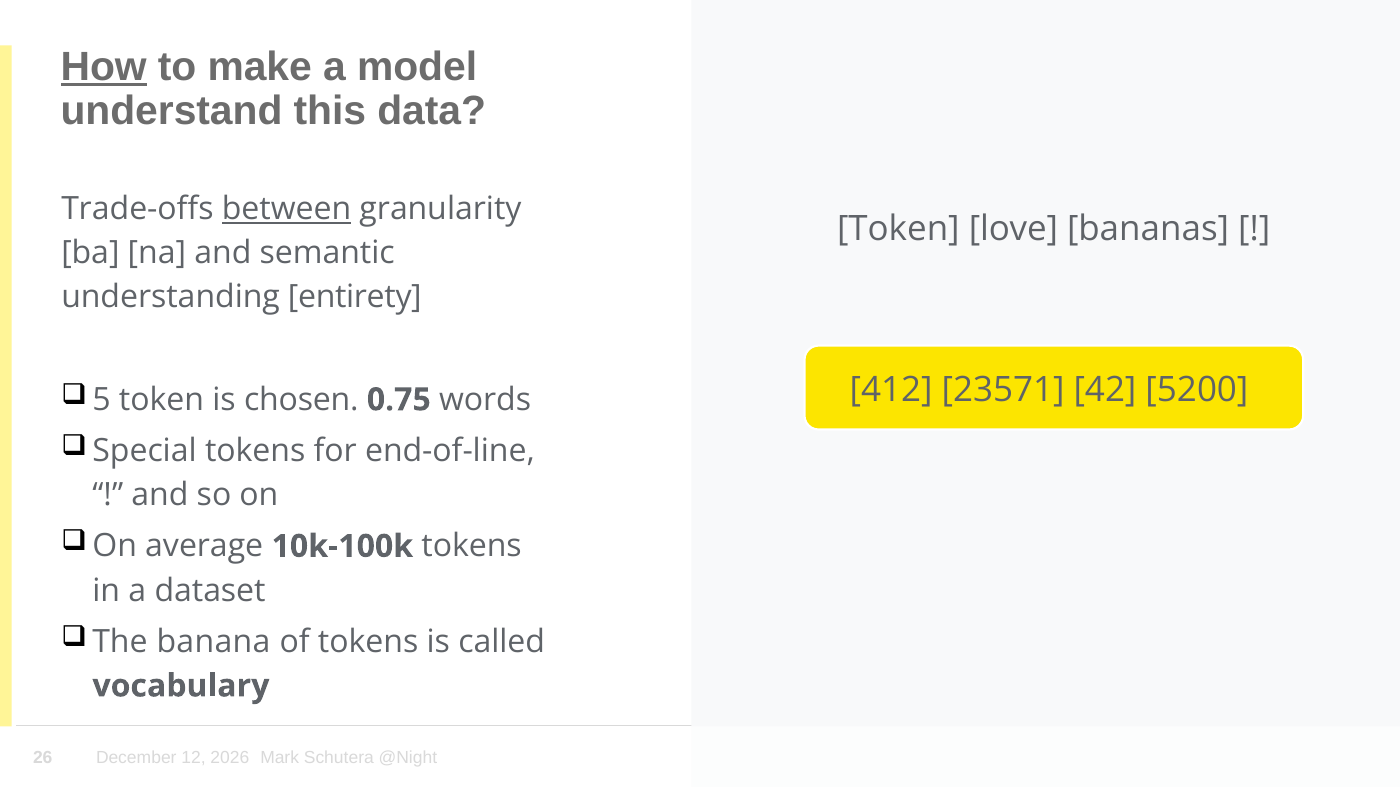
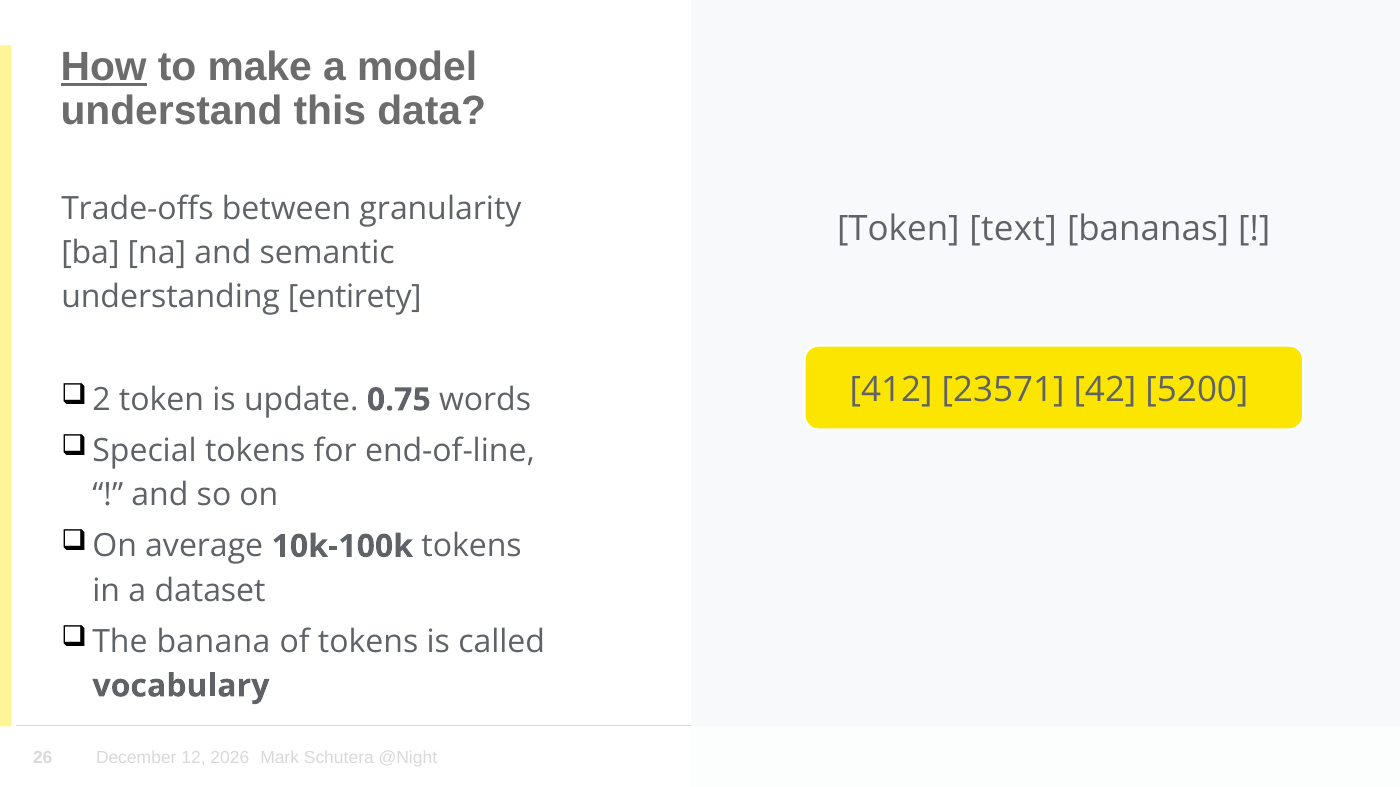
between underline: present -> none
love: love -> text
5: 5 -> 2
chosen: chosen -> update
